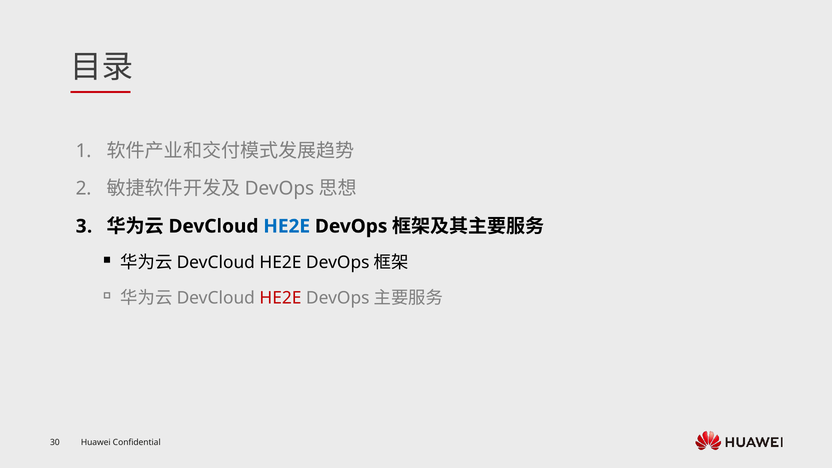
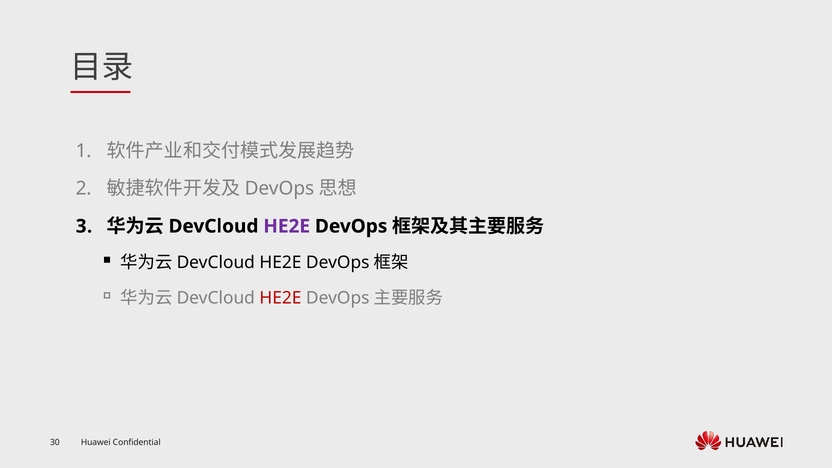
HE2E at (287, 226) colour: blue -> purple
